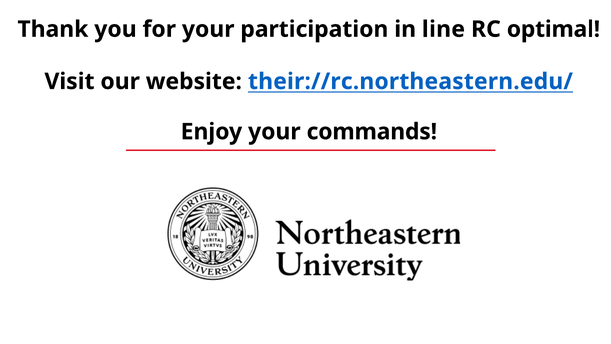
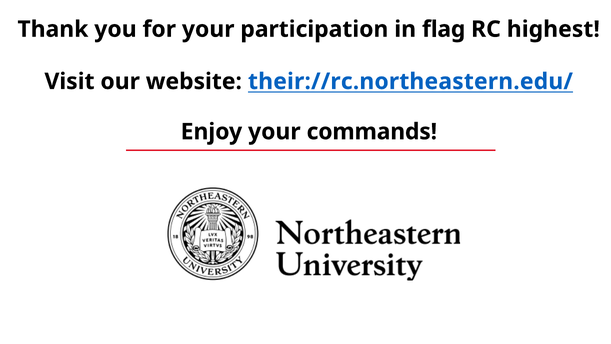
line: line -> flag
optimal: optimal -> highest
